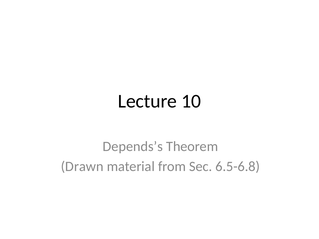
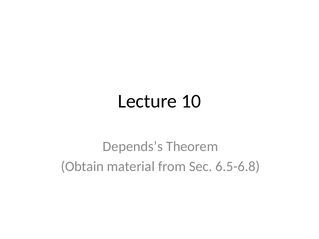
Drawn: Drawn -> Obtain
